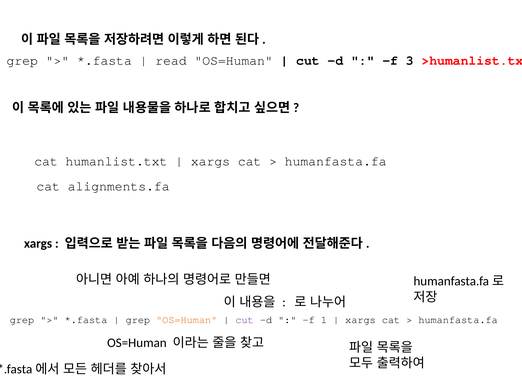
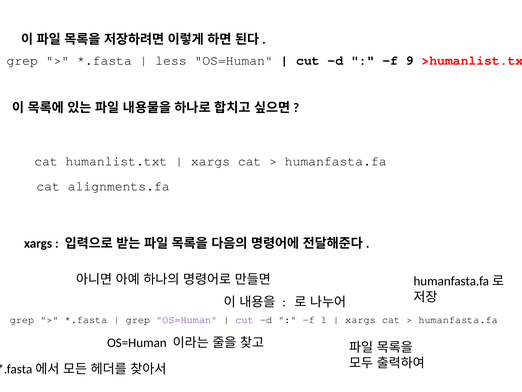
read: read -> less
3: 3 -> 9
OS=Human at (187, 319) colour: orange -> purple
